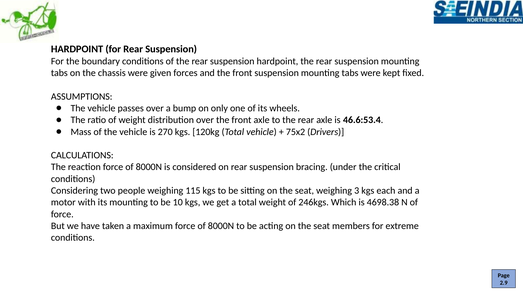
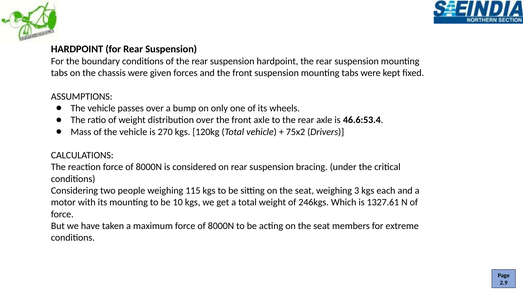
4698.38: 4698.38 -> 1327.61
